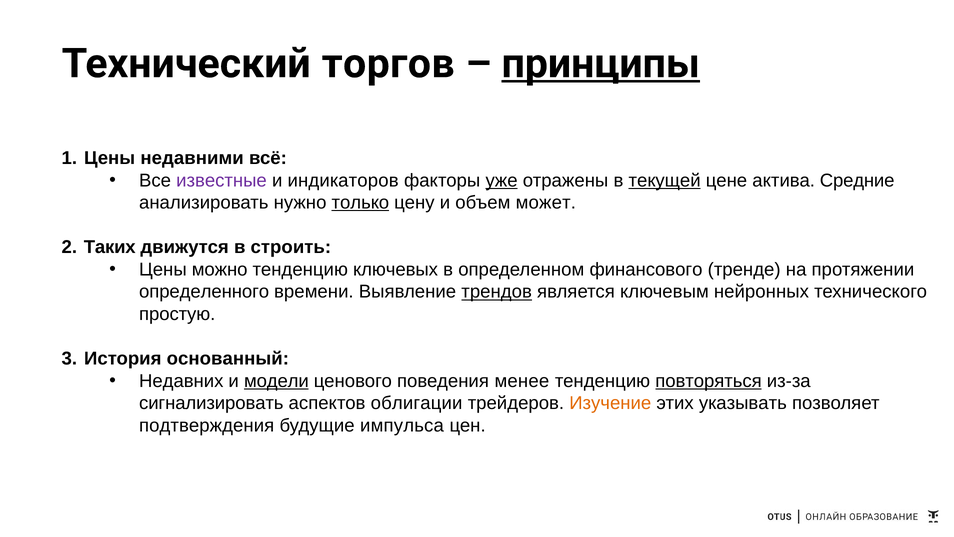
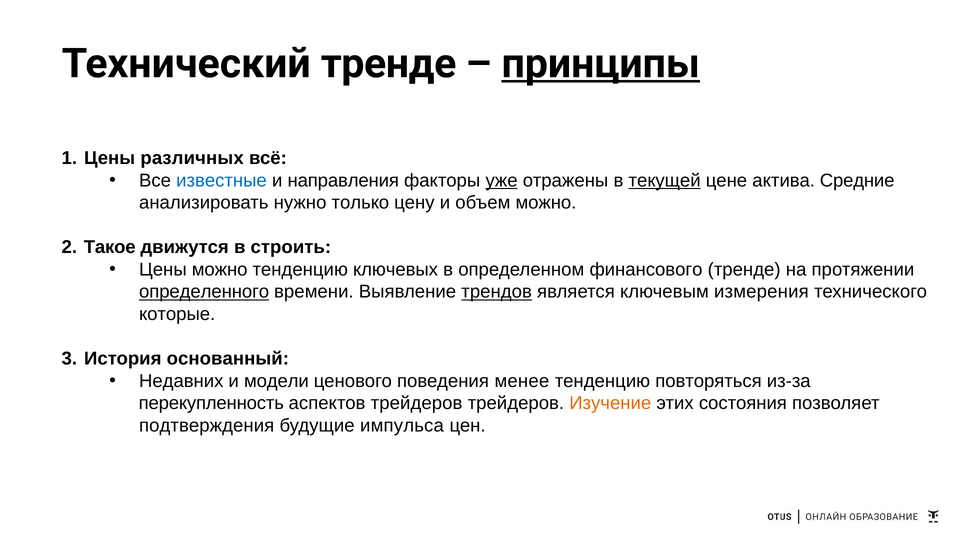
Технический торгов: торгов -> тренде
недавними: недавними -> различных
известные colour: purple -> blue
индикаторов: индикаторов -> направления
только underline: present -> none
объем может: может -> можно
Таких: Таких -> Такое
определенного underline: none -> present
нейронных: нейронных -> измерения
простую: простую -> которые
модели underline: present -> none
повторяться underline: present -> none
сигнализировать: сигнализировать -> перекупленность
аспектов облигации: облигации -> трейдеров
указывать: указывать -> состояния
